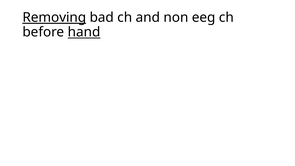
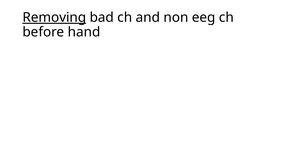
hand underline: present -> none
